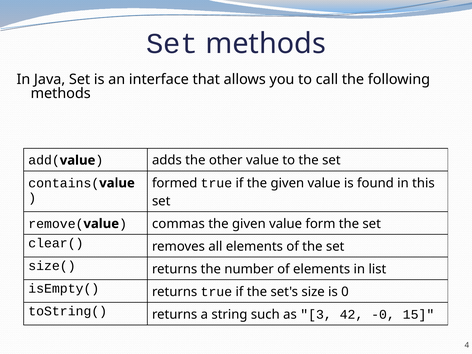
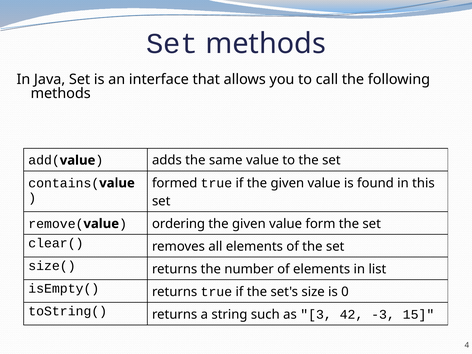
other: other -> same
commas: commas -> ordering
-0: -0 -> -3
